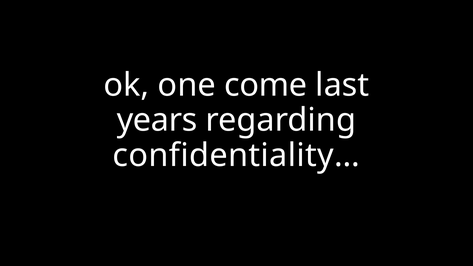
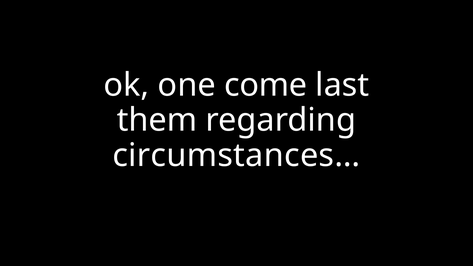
years: years -> them
confidentiality…: confidentiality… -> circumstances…
